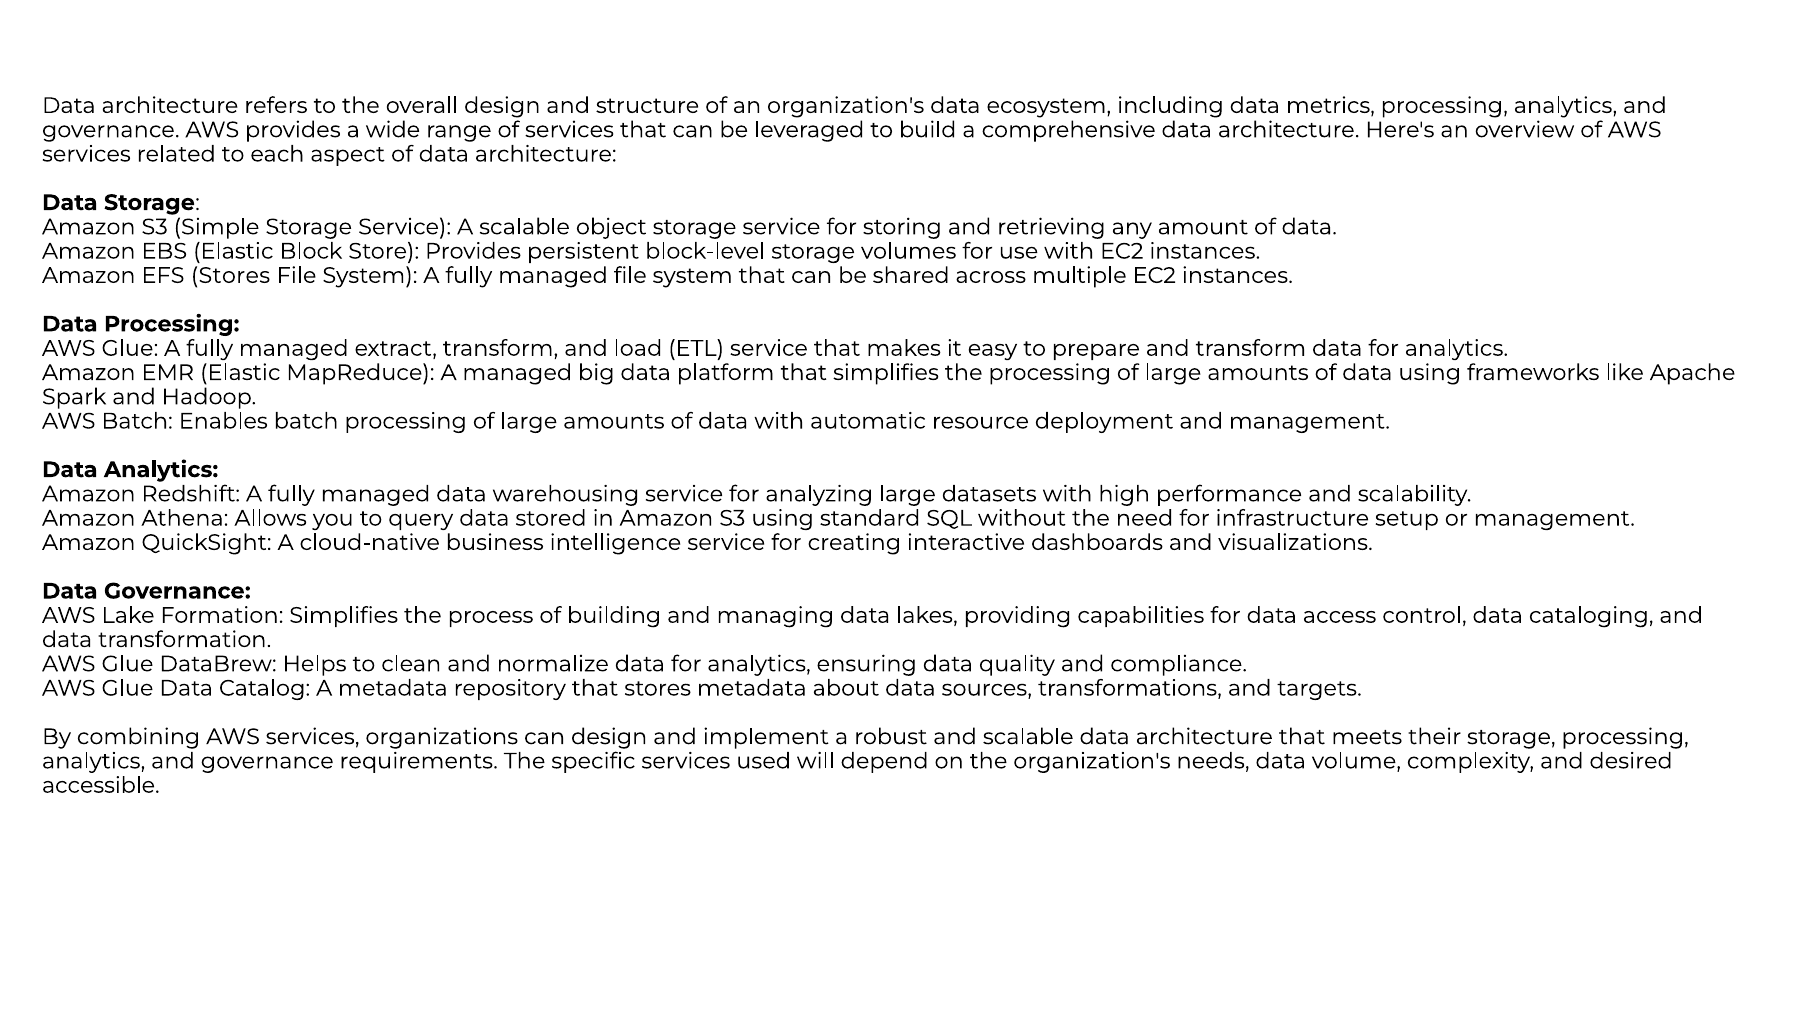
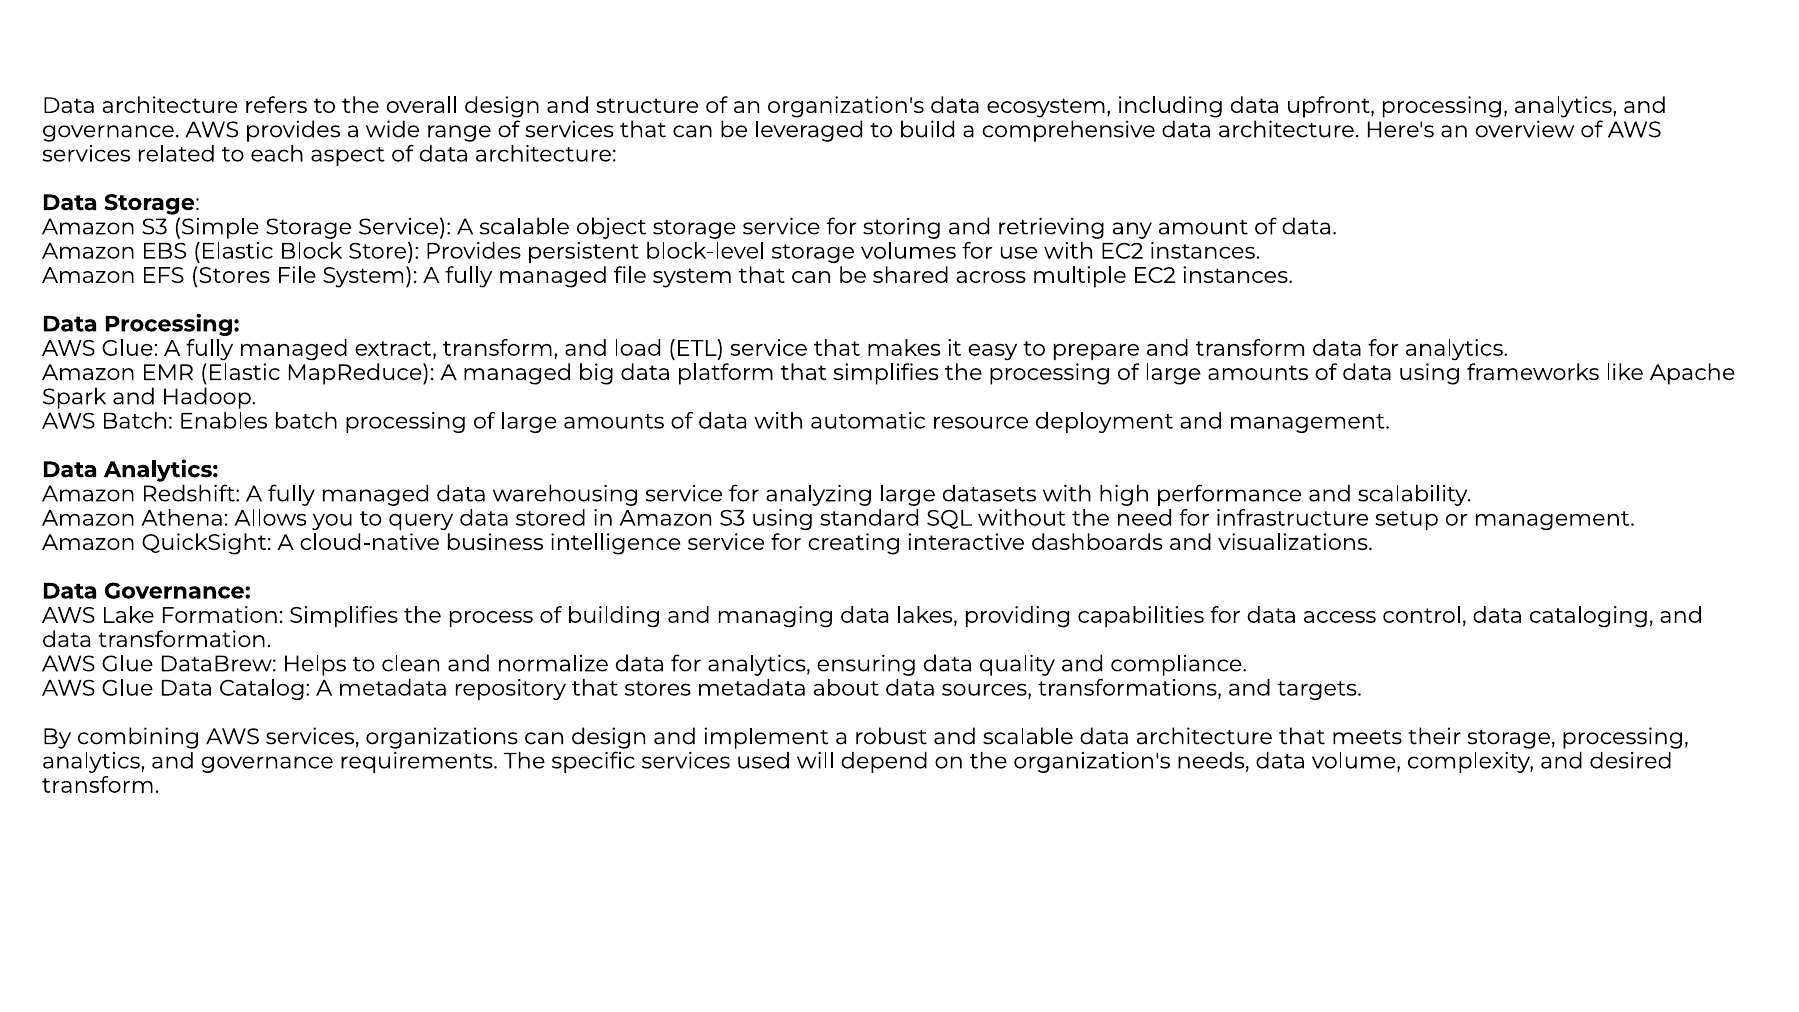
metrics: metrics -> upfront
accessible at (101, 785): accessible -> transform
